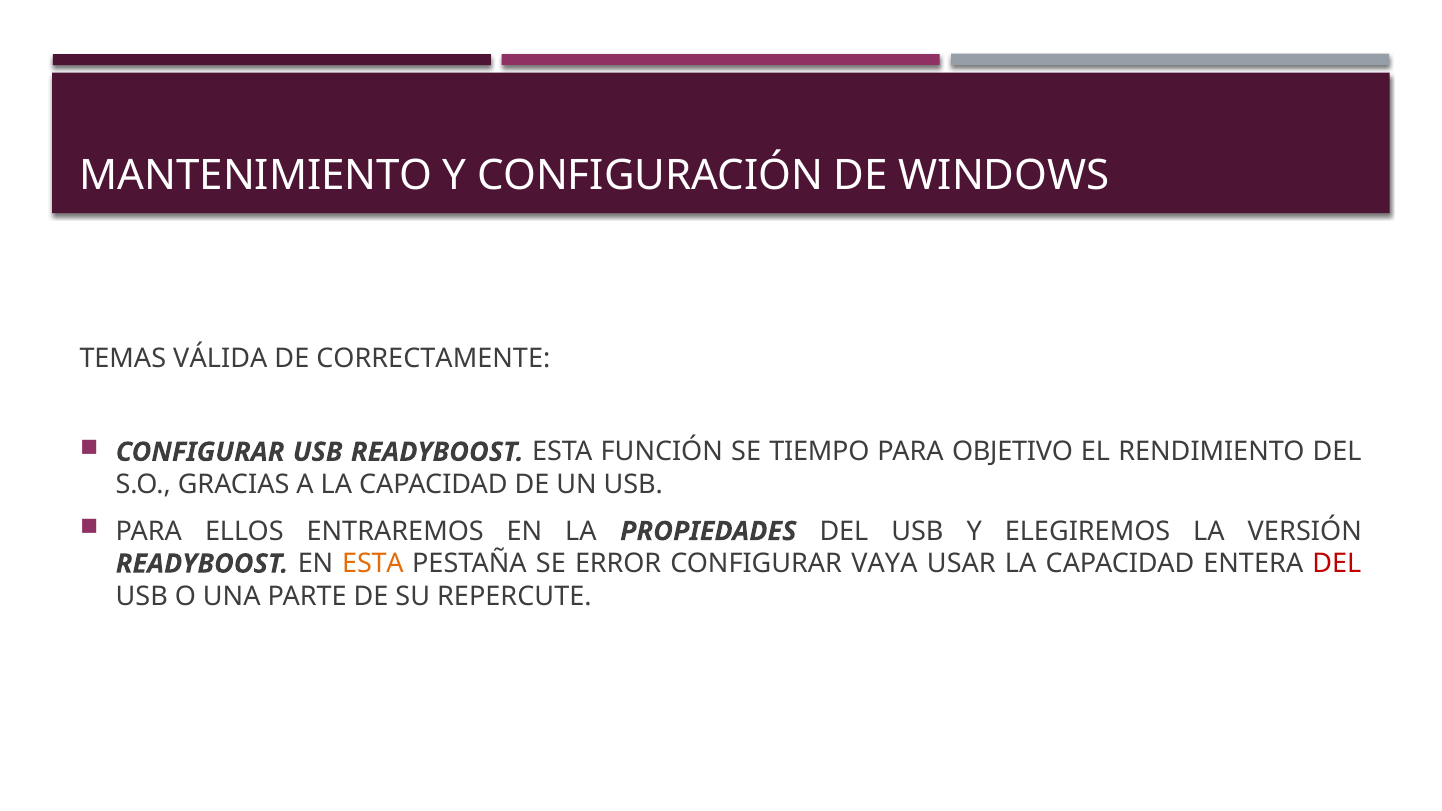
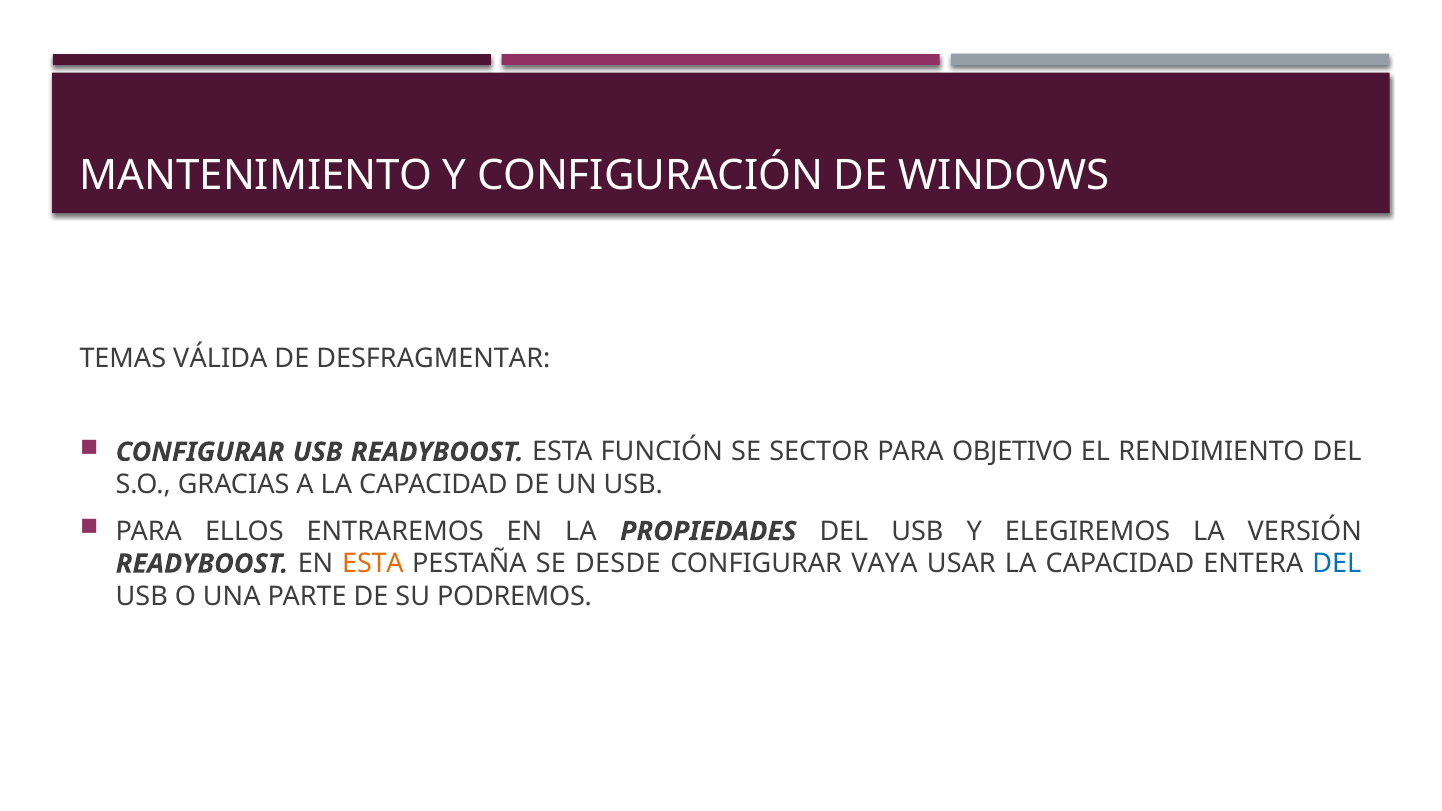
CORRECTAMENTE: CORRECTAMENTE -> DESFRAGMENTAR
TIEMPO: TIEMPO -> SECTOR
ERROR: ERROR -> DESDE
DEL at (1337, 564) colour: red -> blue
REPERCUTE: REPERCUTE -> PODREMOS
